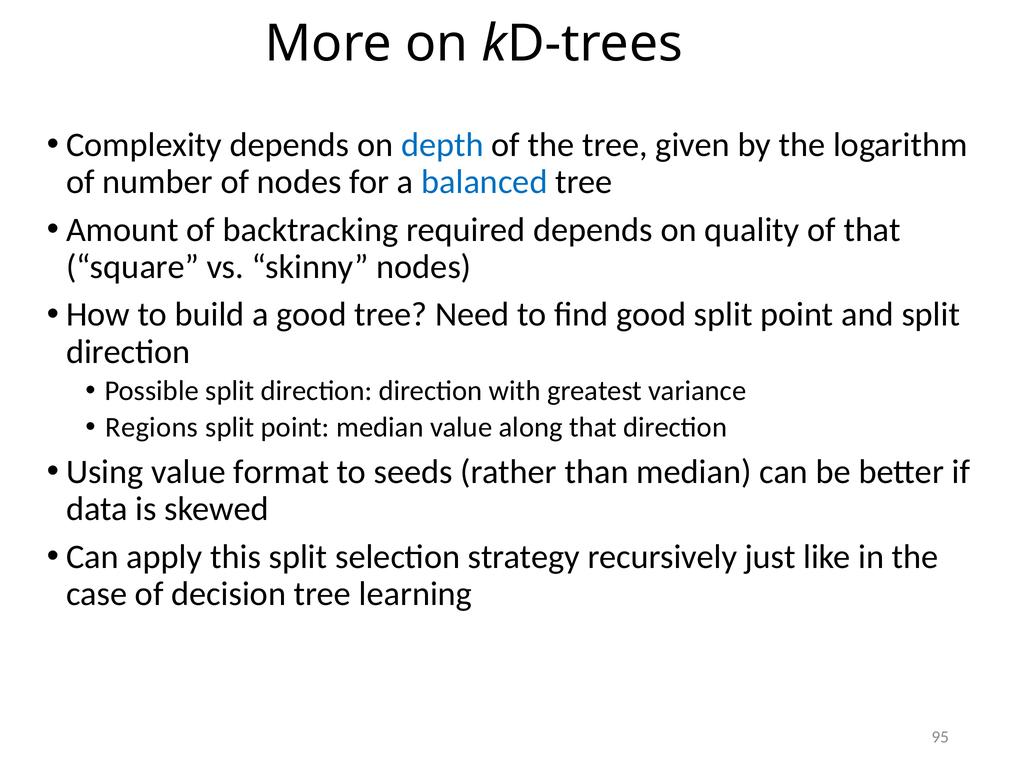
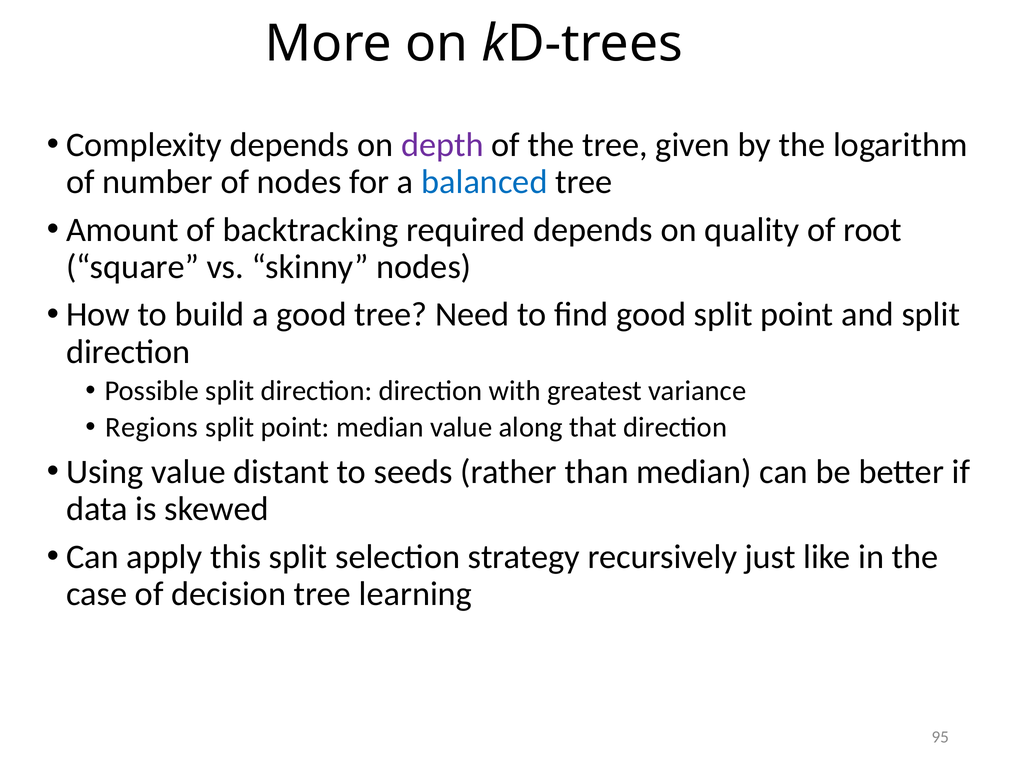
depth colour: blue -> purple
of that: that -> root
format: format -> distant
